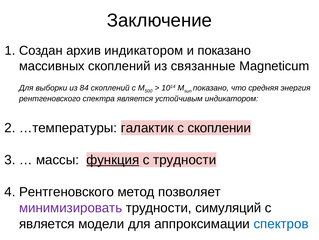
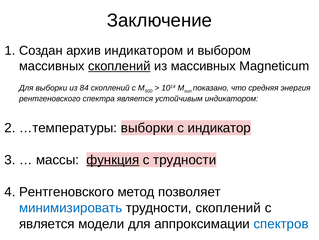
и показано: показано -> выбором
скоплений at (119, 66) underline: none -> present
из связанные: связанные -> массивных
…температуры галактик: галактик -> выборки
скоплении: скоплении -> индикатор
минимизировать colour: purple -> blue
трудности симуляций: симуляций -> скоплений
